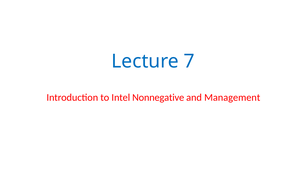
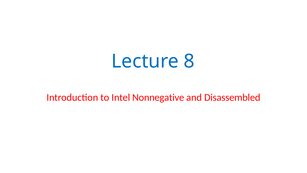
7: 7 -> 8
Management: Management -> Disassembled
